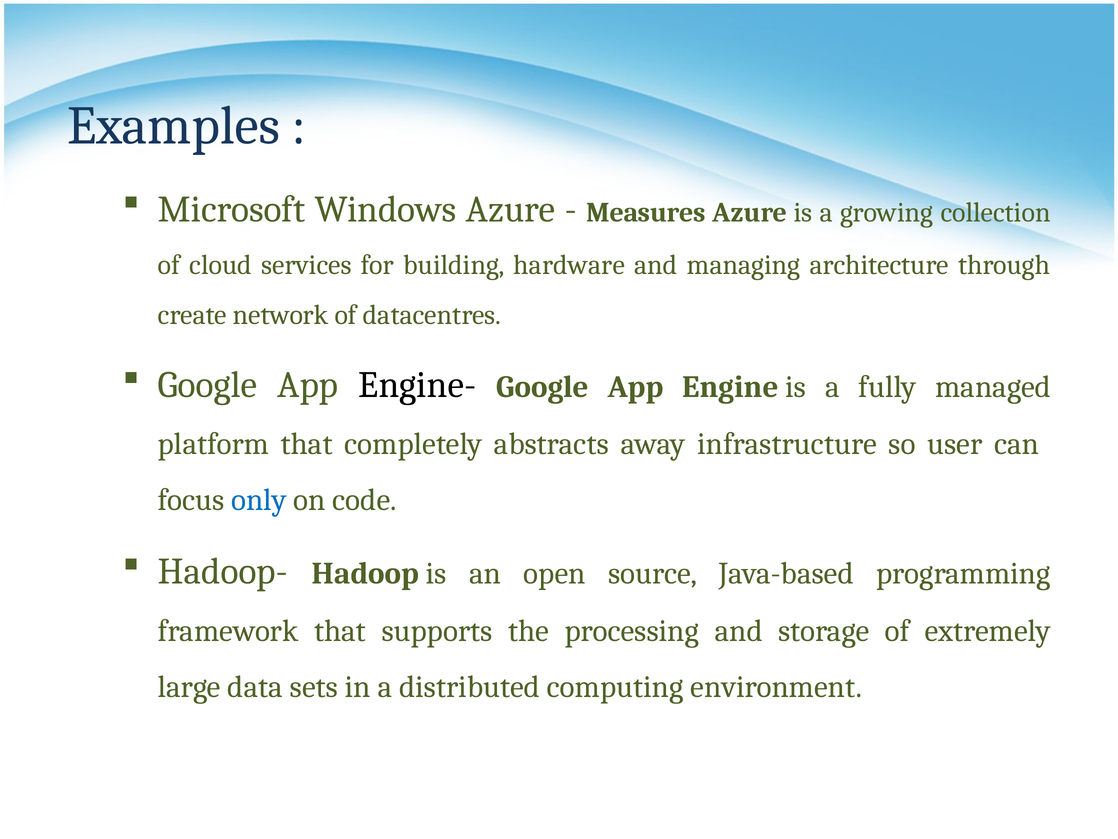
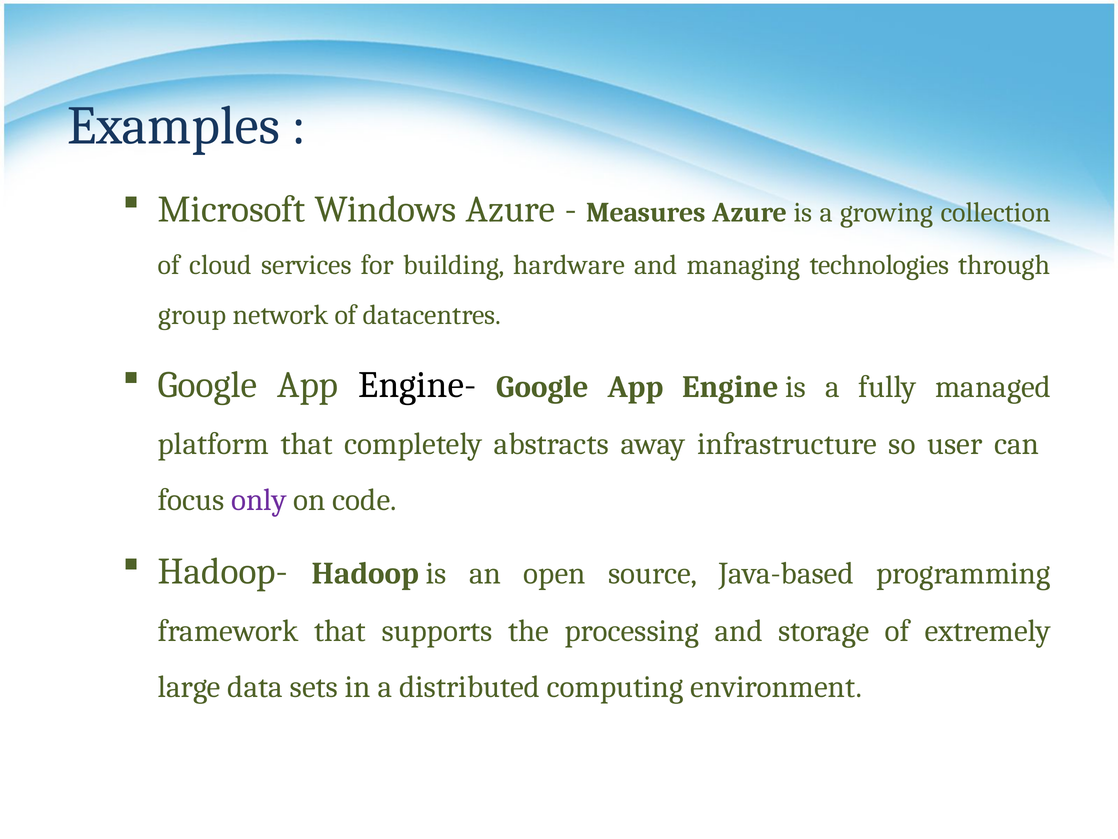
architecture: architecture -> technologies
create: create -> group
only colour: blue -> purple
